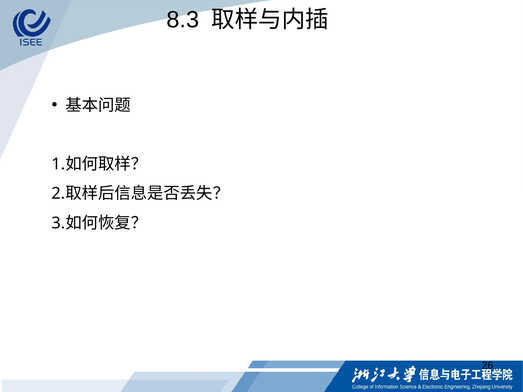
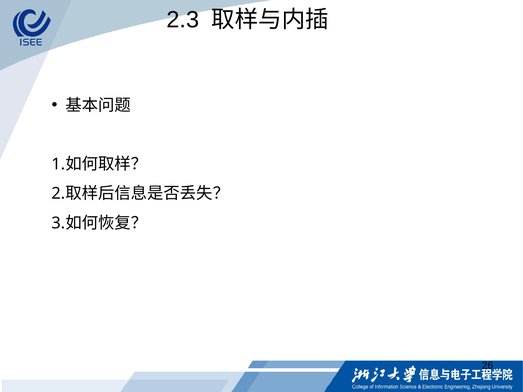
8.3: 8.3 -> 2.3
